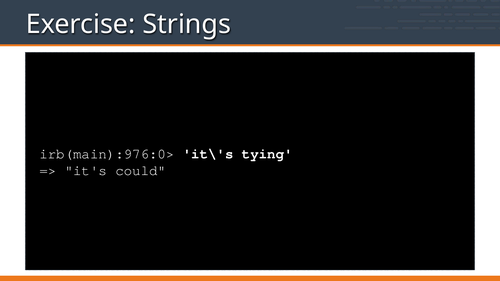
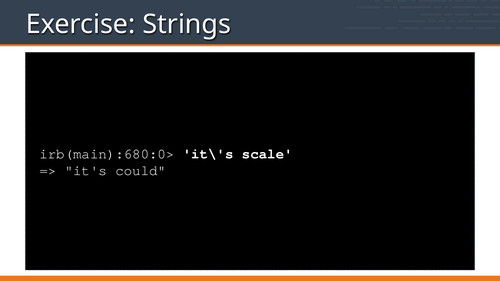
irb(main):976:0>: irb(main):976:0> -> irb(main):680:0>
tying: tying -> scale
